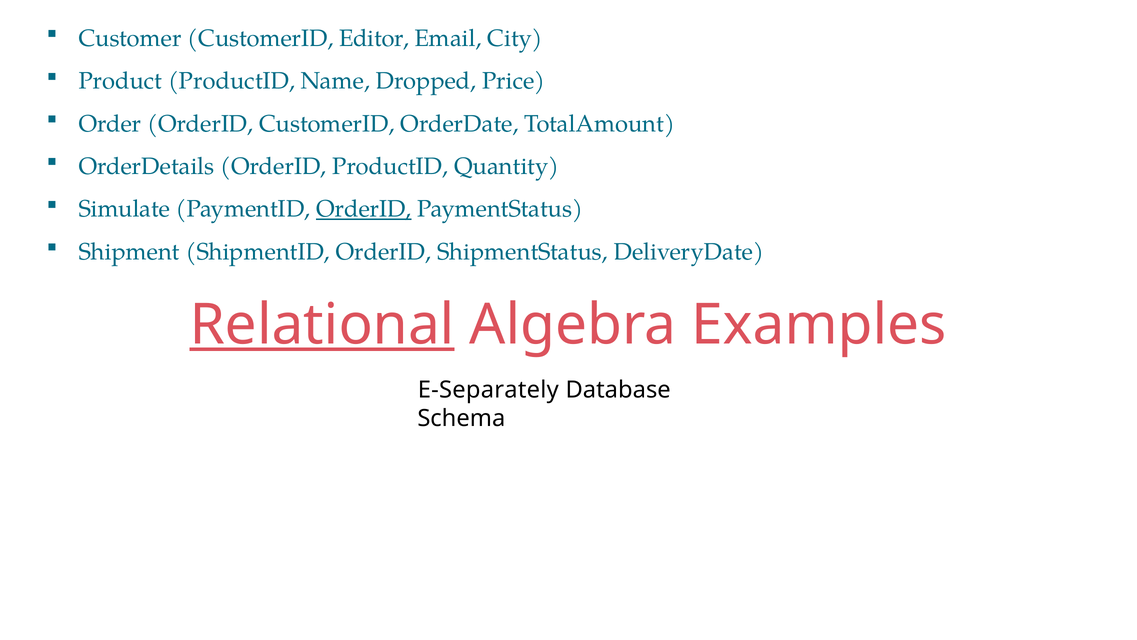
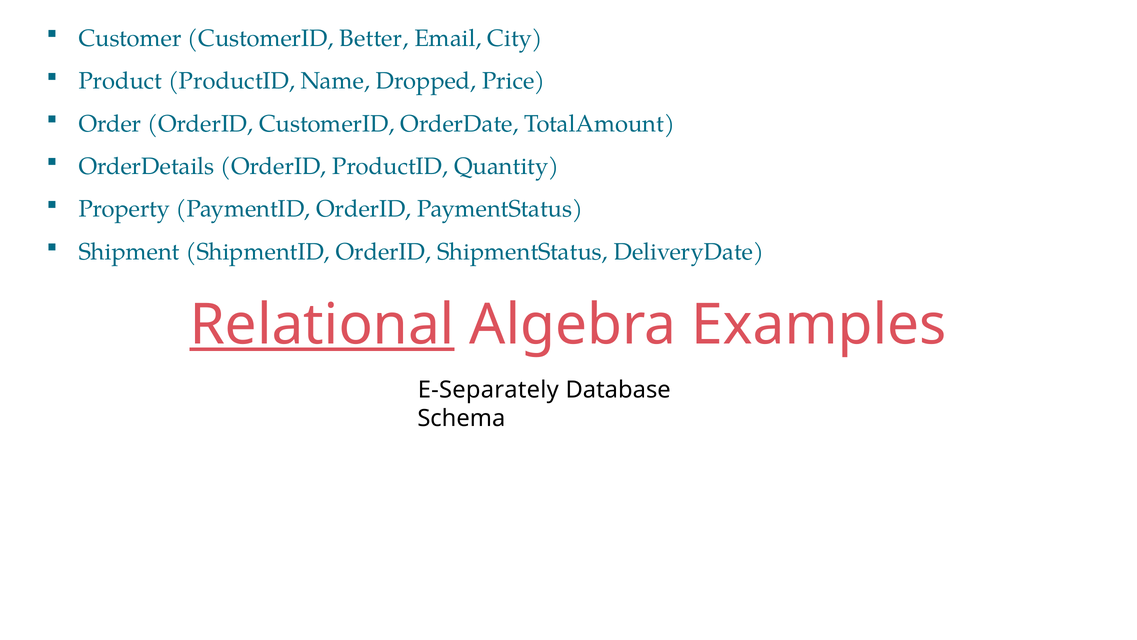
Editor: Editor -> Better
Simulate: Simulate -> Property
OrderID at (364, 209) underline: present -> none
